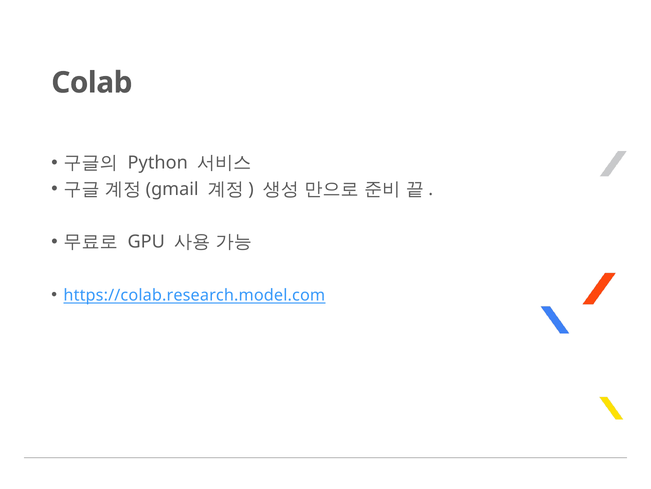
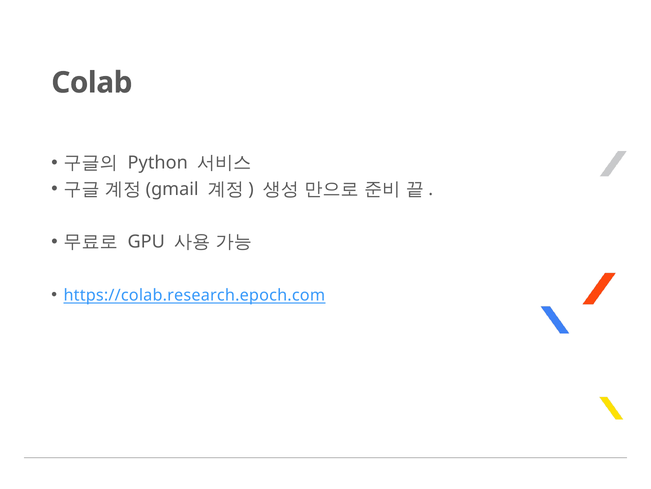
https://colab.research.model.com: https://colab.research.model.com -> https://colab.research.epoch.com
